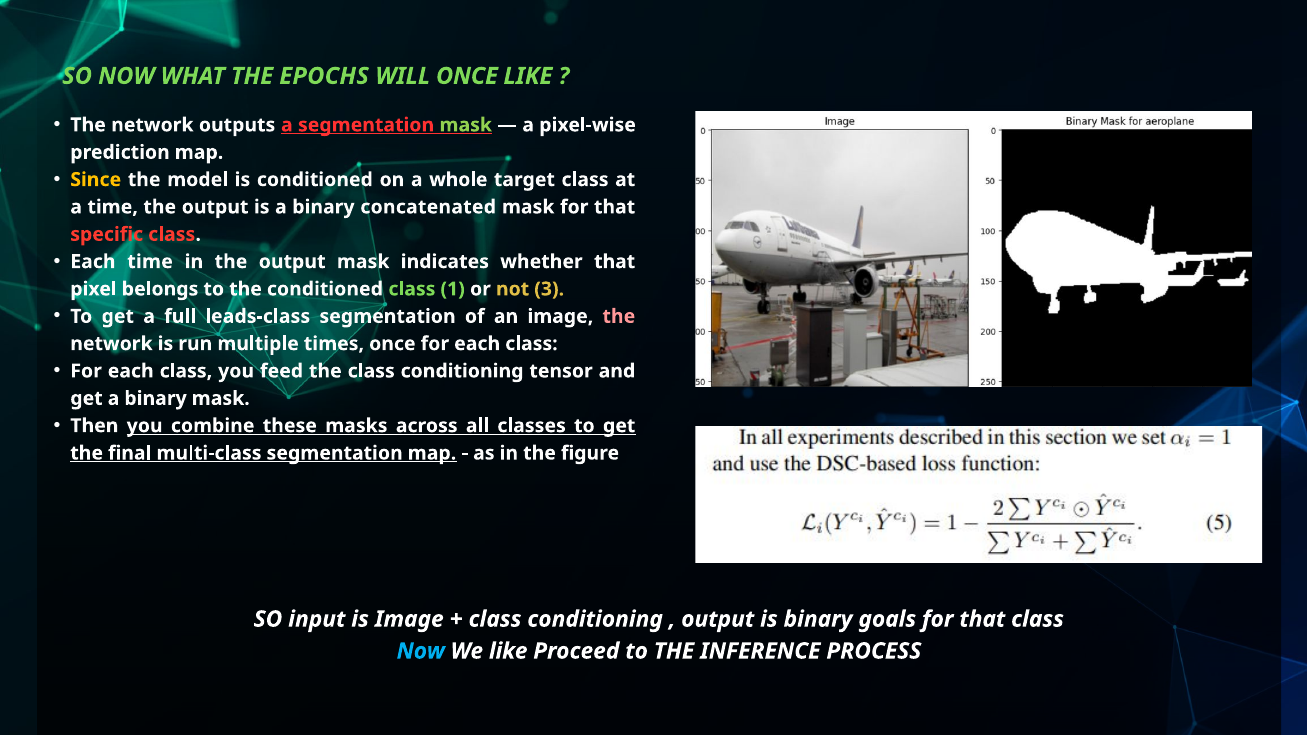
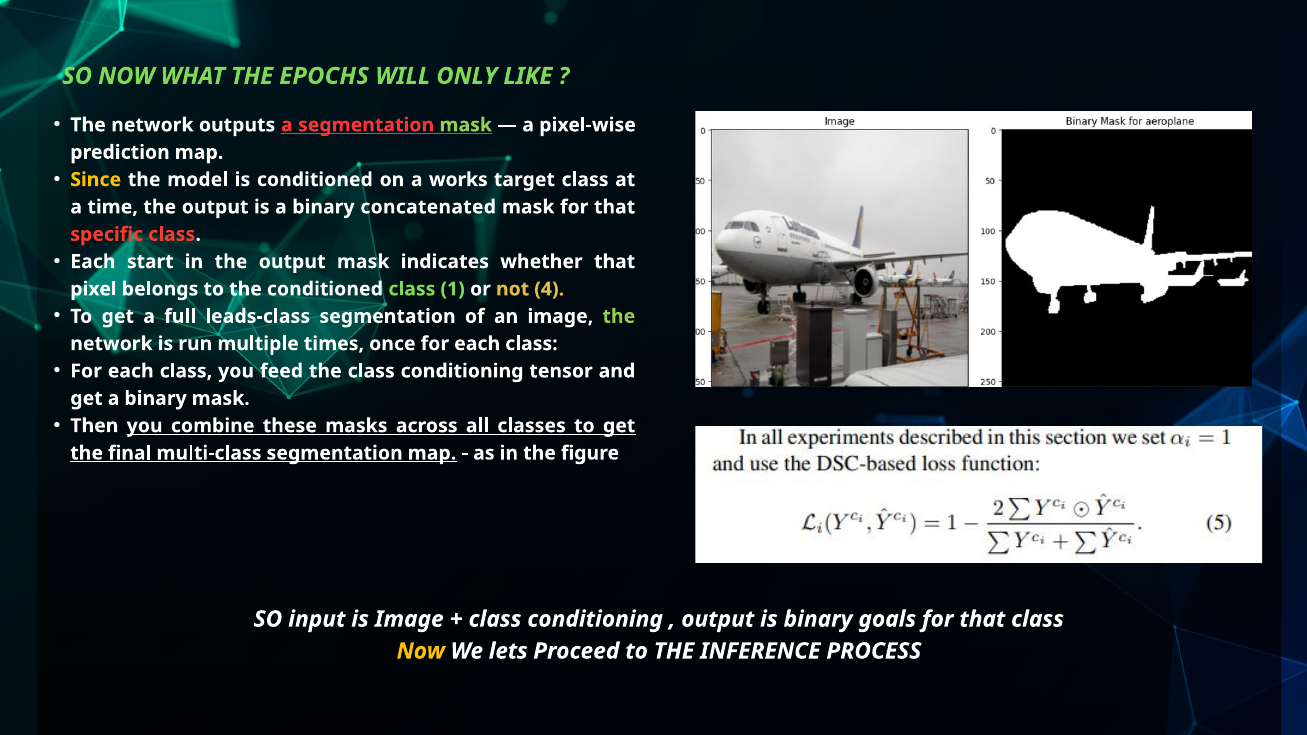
WILL ONCE: ONCE -> ONLY
whole: whole -> works
Each time: time -> start
3: 3 -> 4
the at (619, 316) colour: pink -> light green
Now at (421, 651) colour: light blue -> yellow
We like: like -> lets
